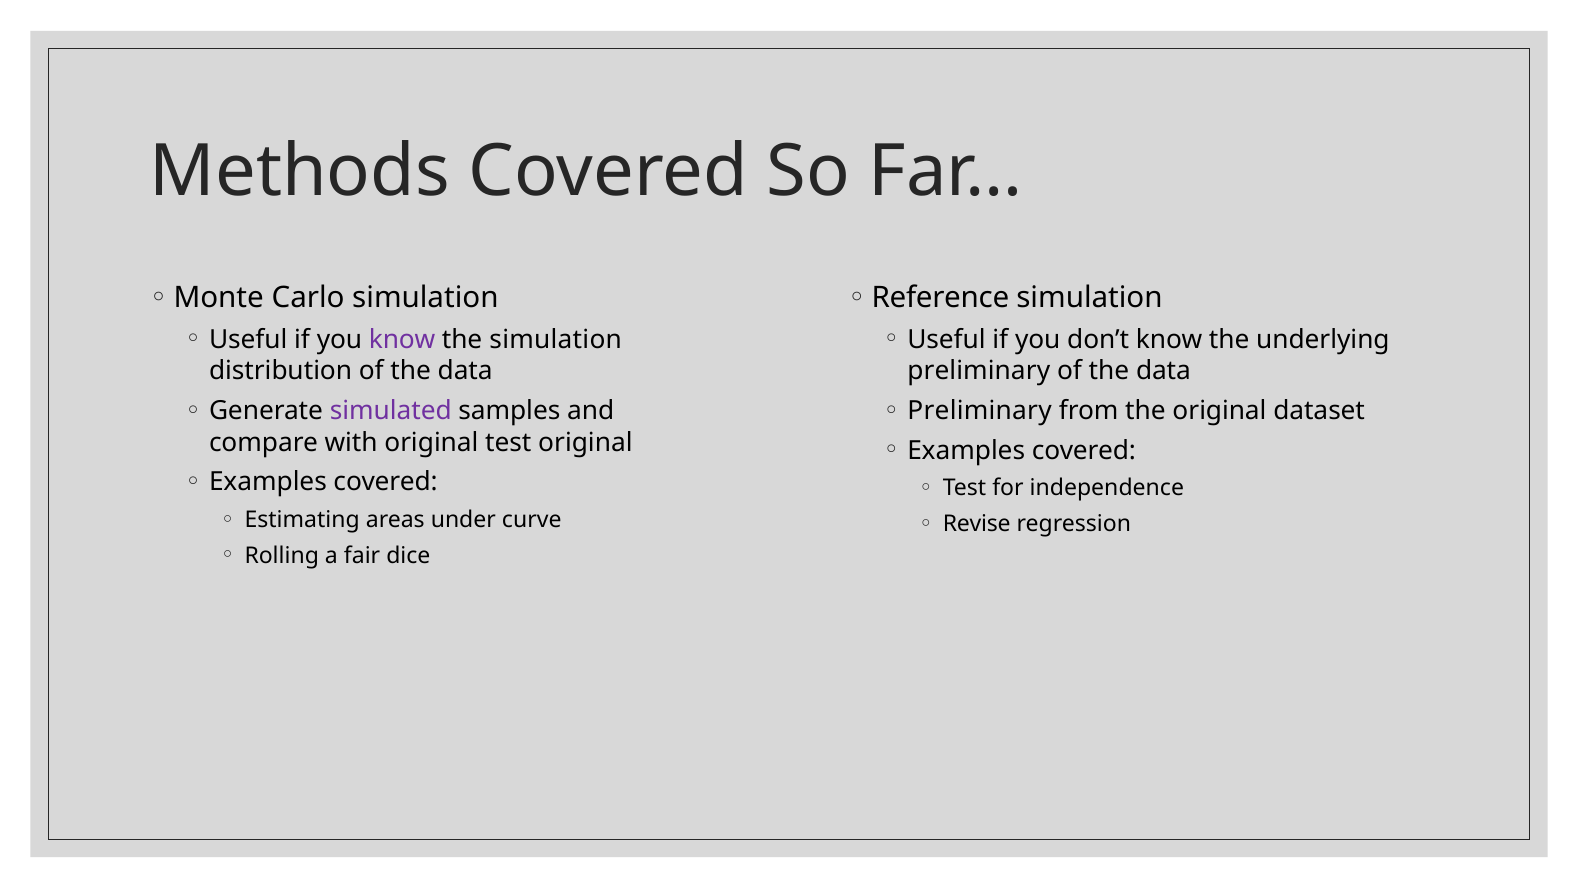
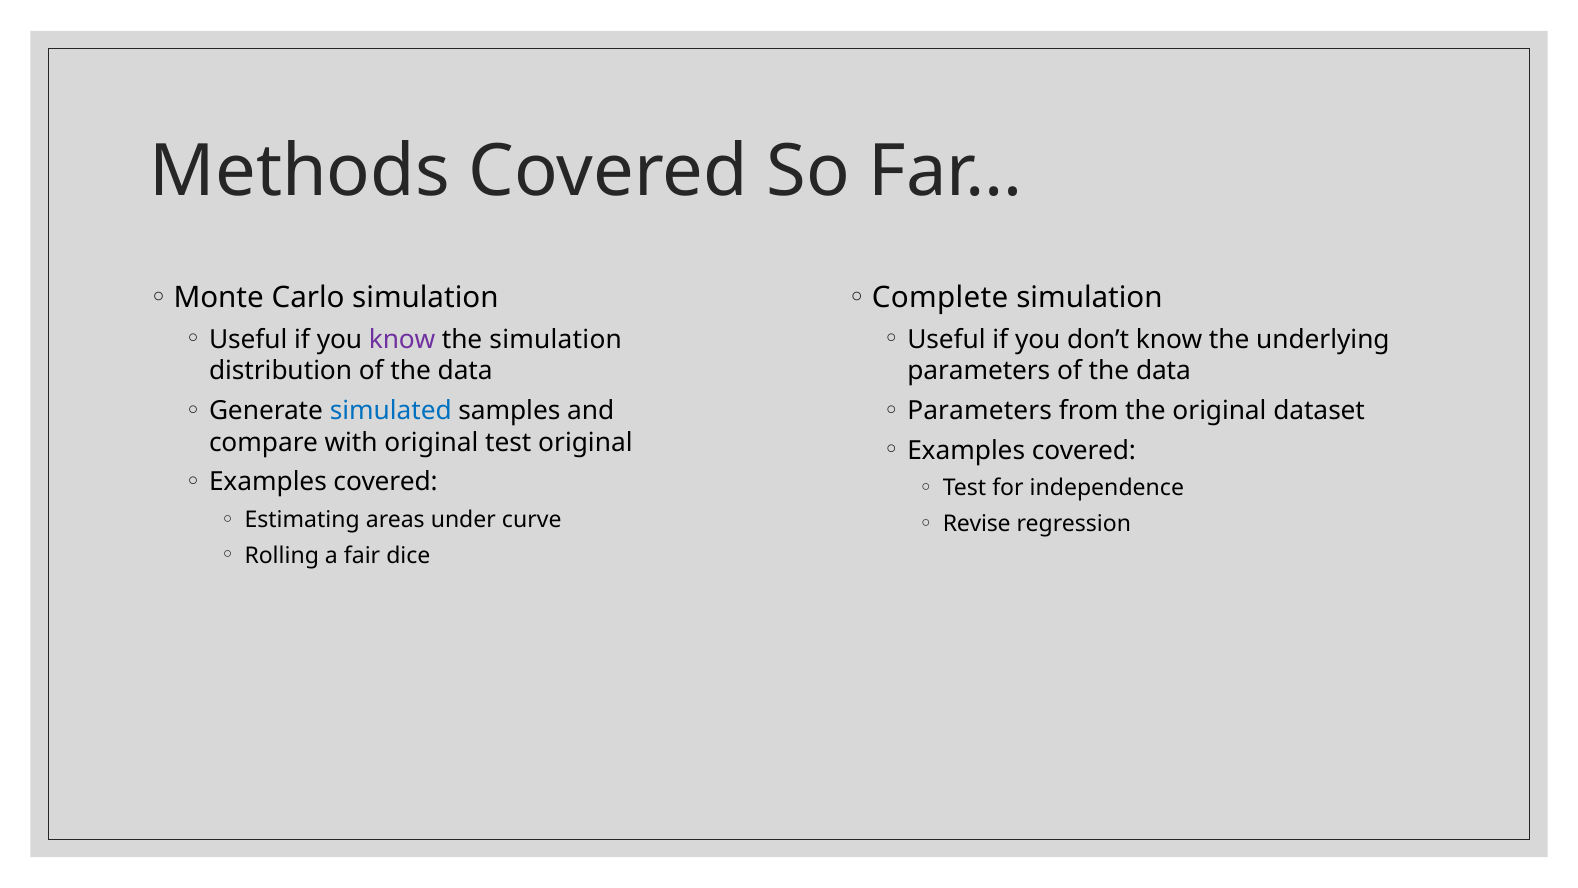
Reference: Reference -> Complete
preliminary at (979, 371): preliminary -> parameters
simulated colour: purple -> blue
Preliminary at (980, 411): Preliminary -> Parameters
